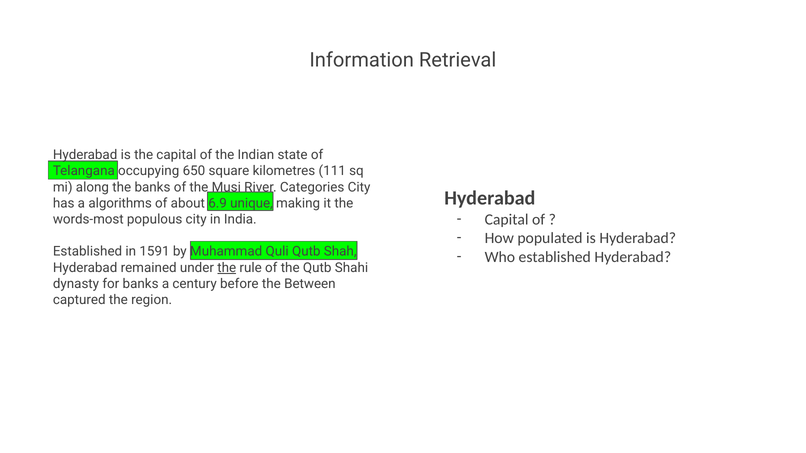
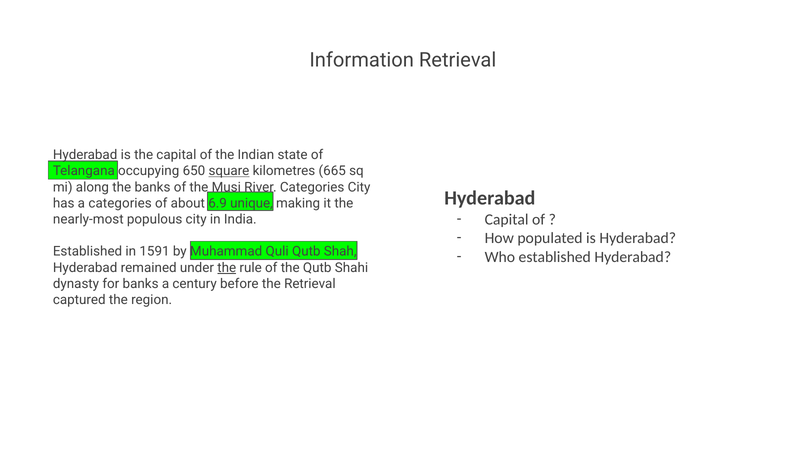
square underline: none -> present
111: 111 -> 665
a algorithms: algorithms -> categories
words-most: words-most -> nearly-most
the Between: Between -> Retrieval
